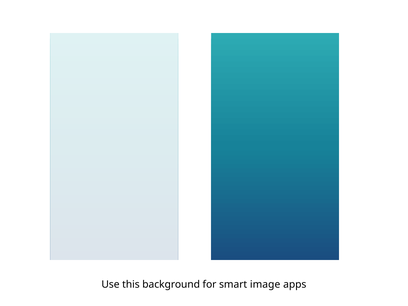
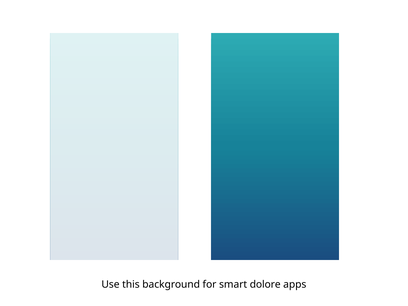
image: image -> dolore
